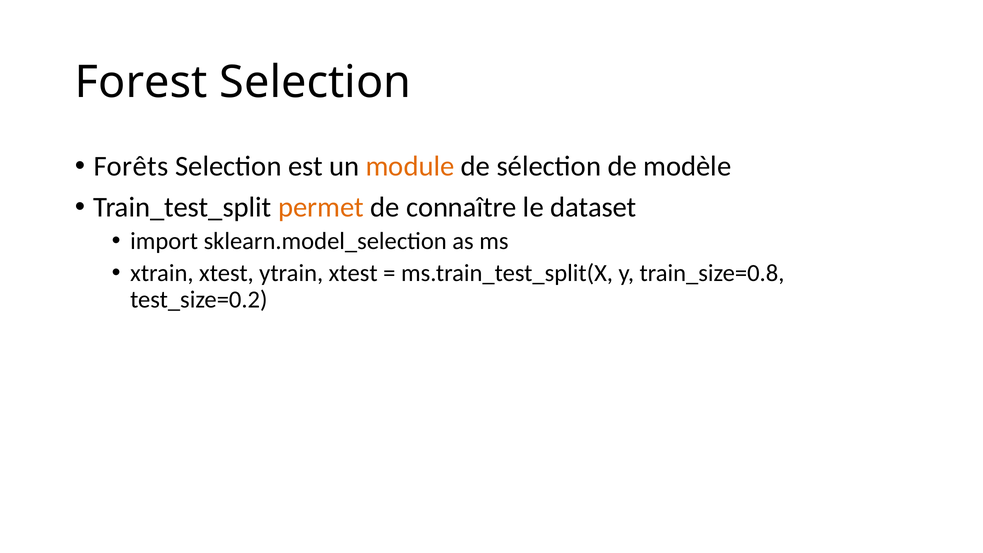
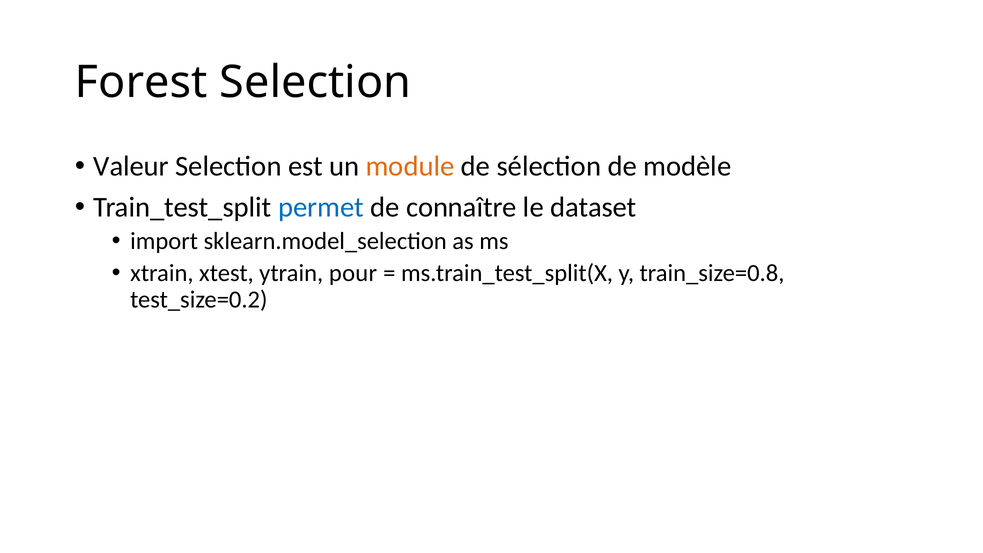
Forêts: Forêts -> Valeur
permet colour: orange -> blue
ytrain xtest: xtest -> pour
